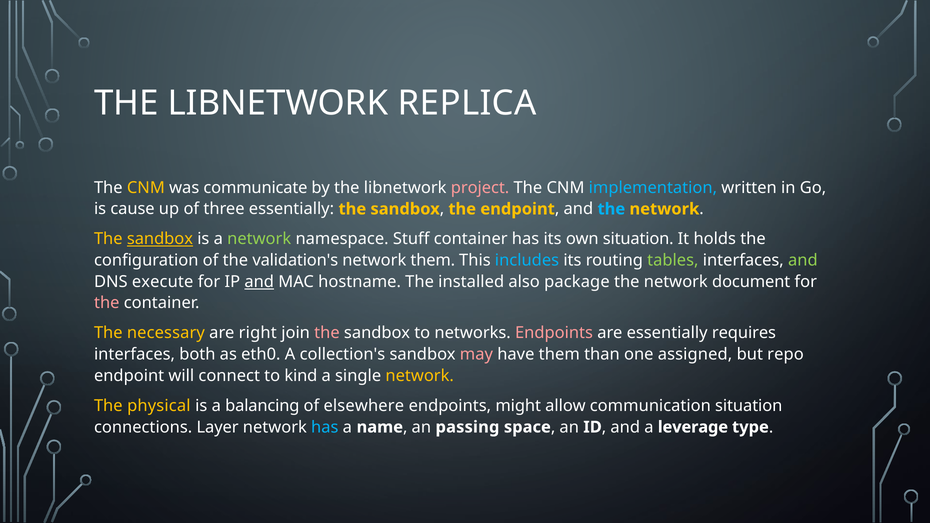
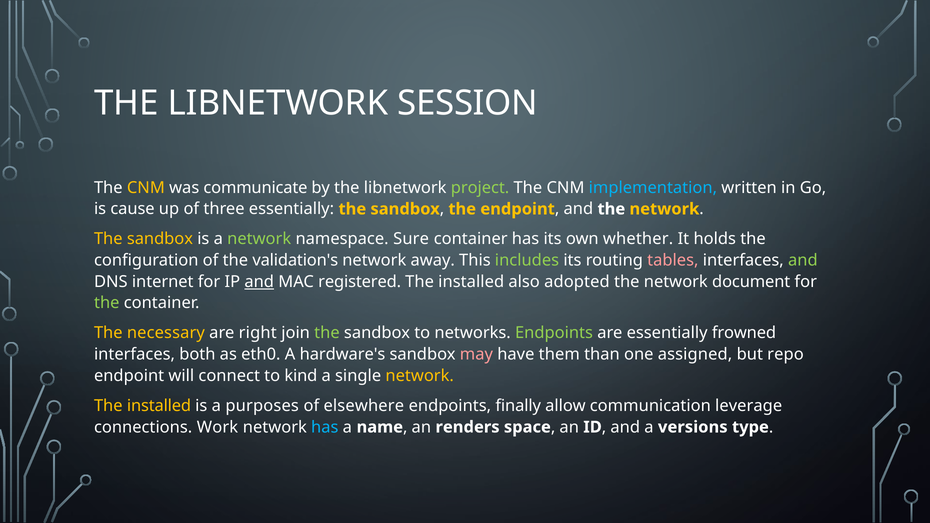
REPLICA: REPLICA -> SESSION
project colour: pink -> light green
the at (611, 209) colour: light blue -> white
sandbox at (160, 239) underline: present -> none
Stuff: Stuff -> Sure
own situation: situation -> whether
network them: them -> away
includes colour: light blue -> light green
tables colour: light green -> pink
execute: execute -> internet
hostname: hostname -> registered
package: package -> adopted
the at (107, 303) colour: pink -> light green
the at (327, 333) colour: pink -> light green
Endpoints at (554, 333) colour: pink -> light green
requires: requires -> frowned
collection's: collection's -> hardware's
physical at (159, 406): physical -> installed
balancing: balancing -> purposes
might: might -> finally
communication situation: situation -> leverage
Layer: Layer -> Work
passing: passing -> renders
leverage: leverage -> versions
